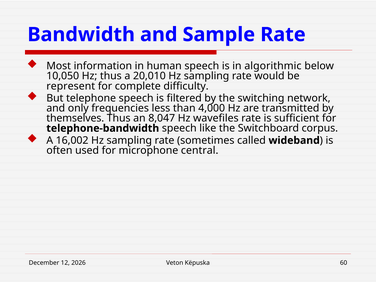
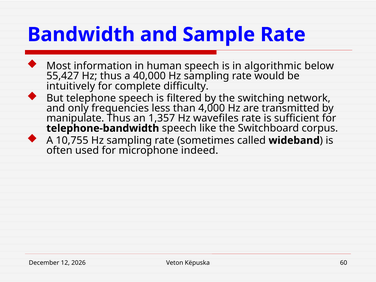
10,050: 10,050 -> 55,427
20,010: 20,010 -> 40,000
represent: represent -> intuitively
themselves: themselves -> manipulate
8,047: 8,047 -> 1,357
16,002: 16,002 -> 10,755
central: central -> indeed
